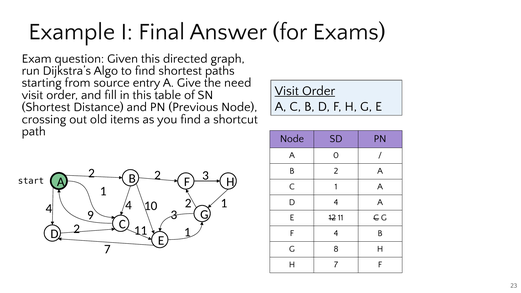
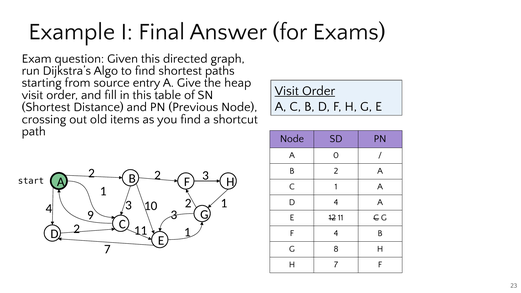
need: need -> heap
4 4: 4 -> 3
